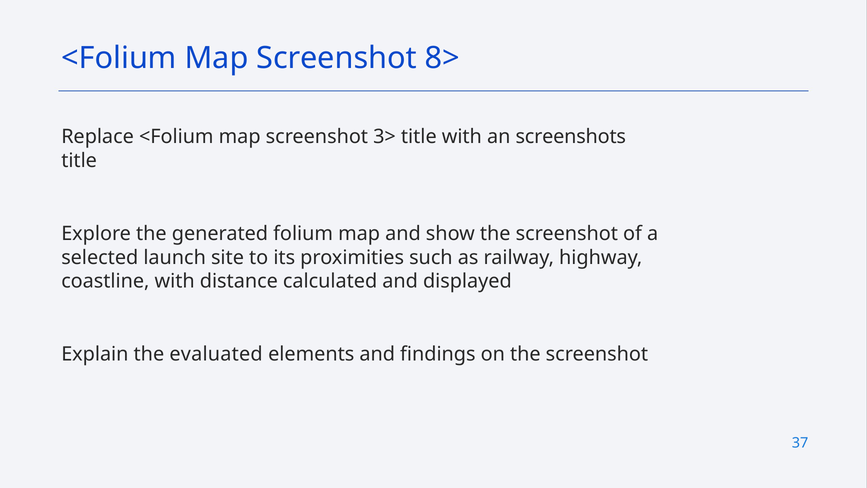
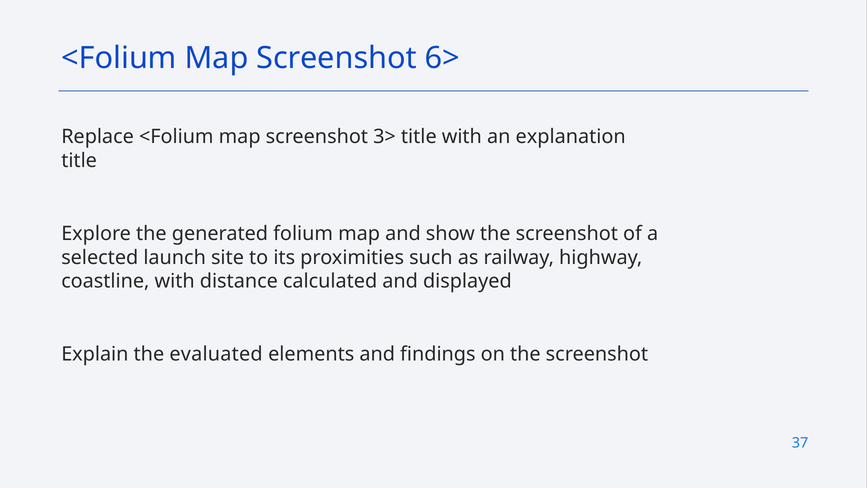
8>: 8> -> 6>
screenshots: screenshots -> explanation
